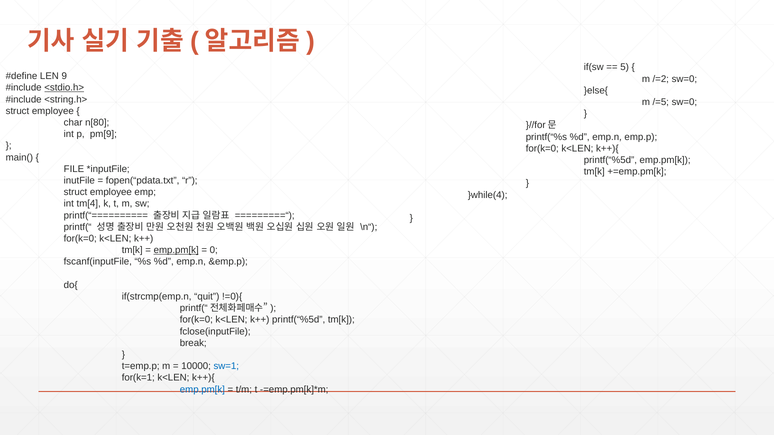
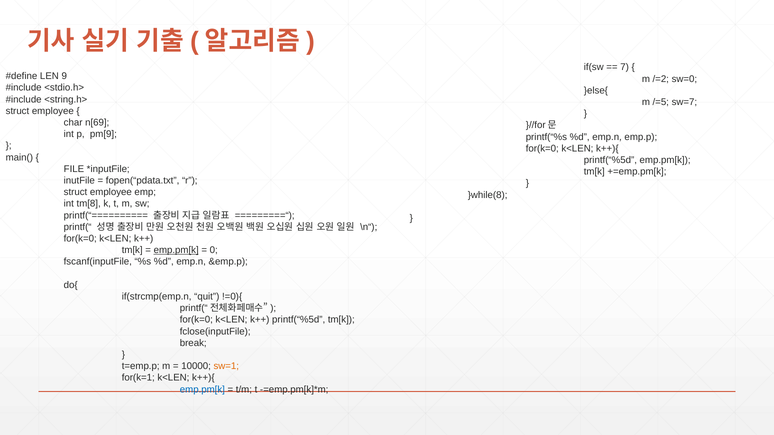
5: 5 -> 7
<stdio.h> underline: present -> none
/=5 sw=0: sw=0 -> sw=7
n[80: n[80 -> n[69
}while(4: }while(4 -> }while(8
tm[4: tm[4 -> tm[8
sw=1 colour: blue -> orange
